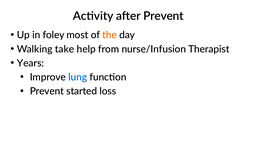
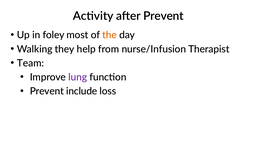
take: take -> they
Years: Years -> Team
lung colour: blue -> purple
started: started -> include
